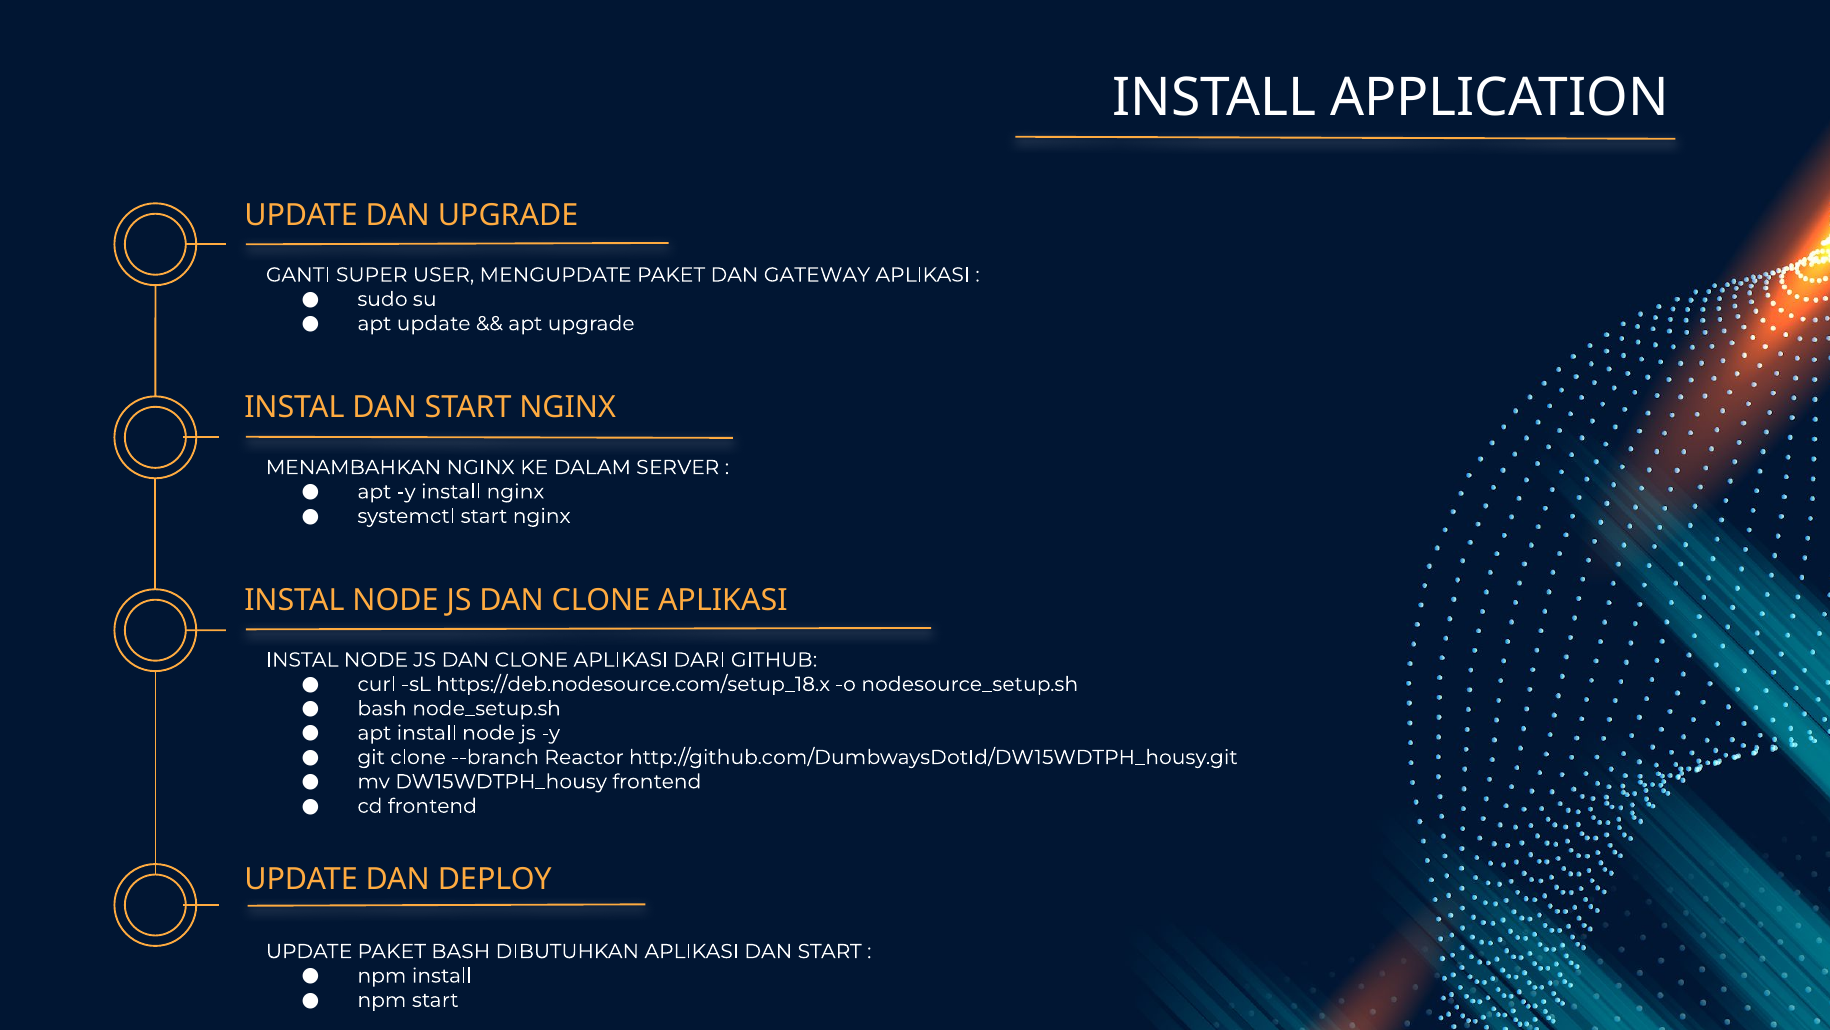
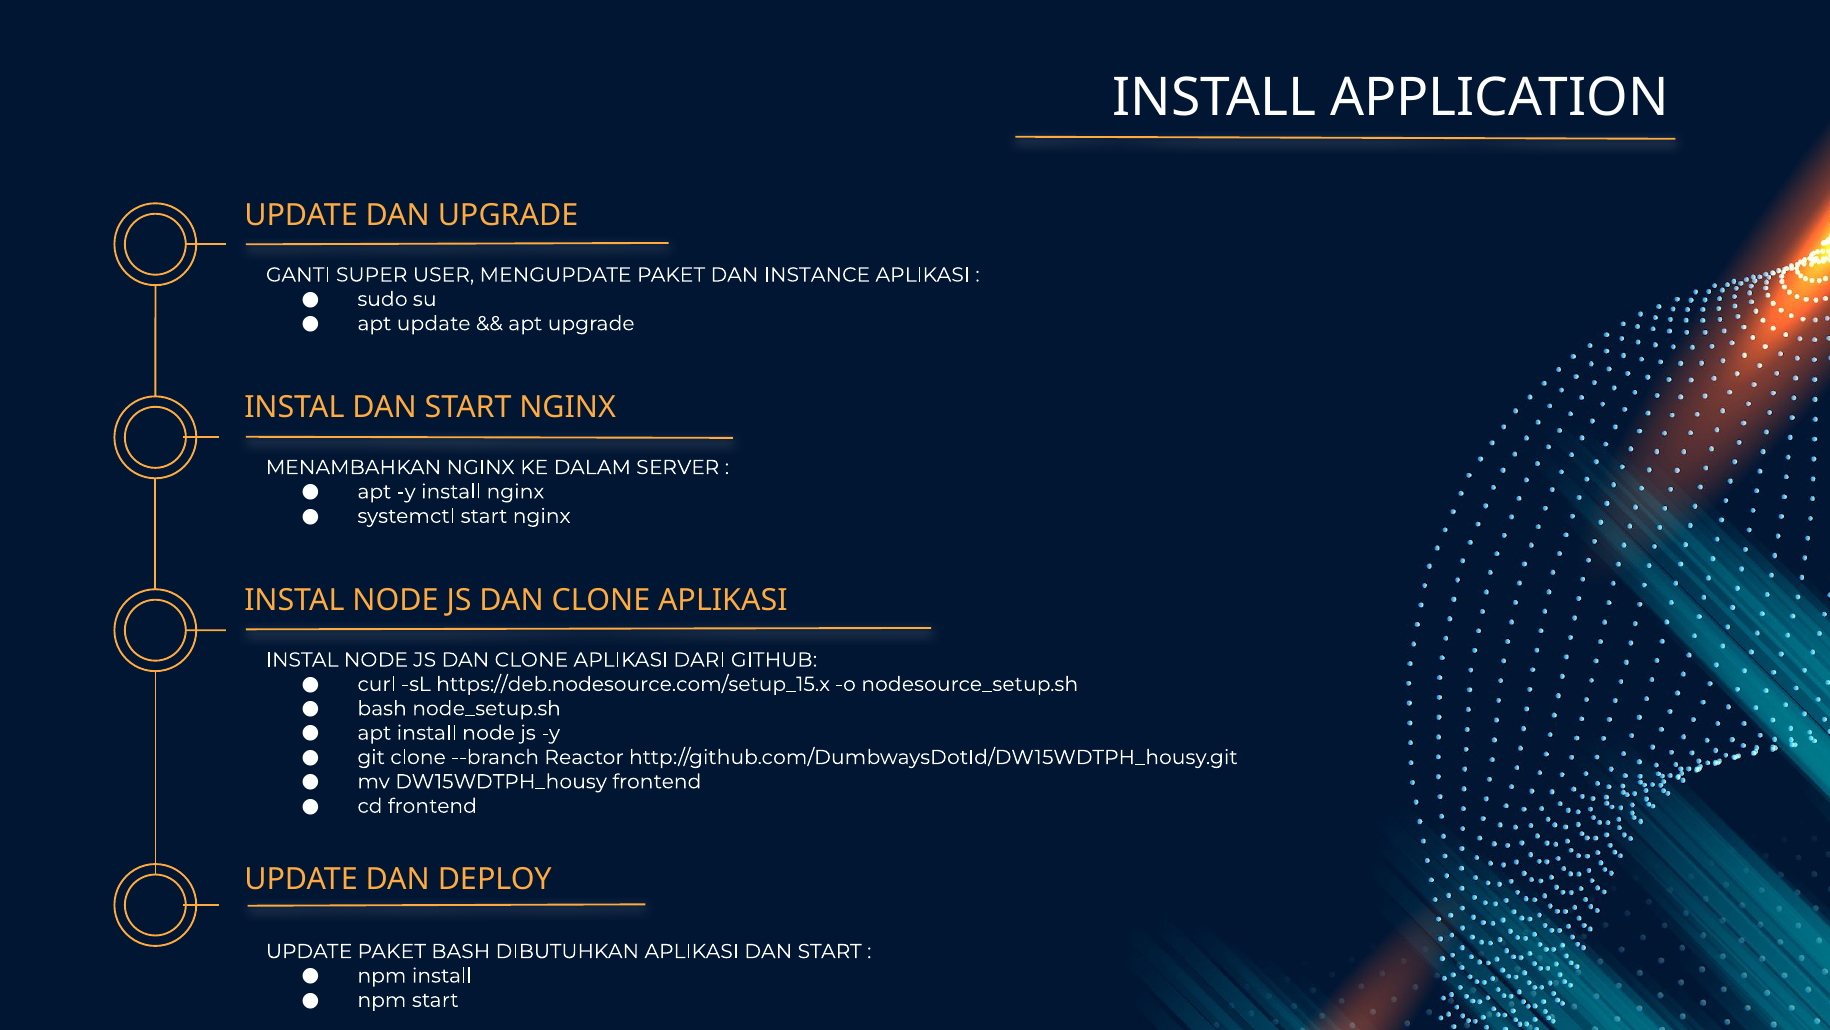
GATEWAY: GATEWAY -> INSTANCE
https://deb.nodesource.com/setup_18.x: https://deb.nodesource.com/setup_18.x -> https://deb.nodesource.com/setup_15.x
